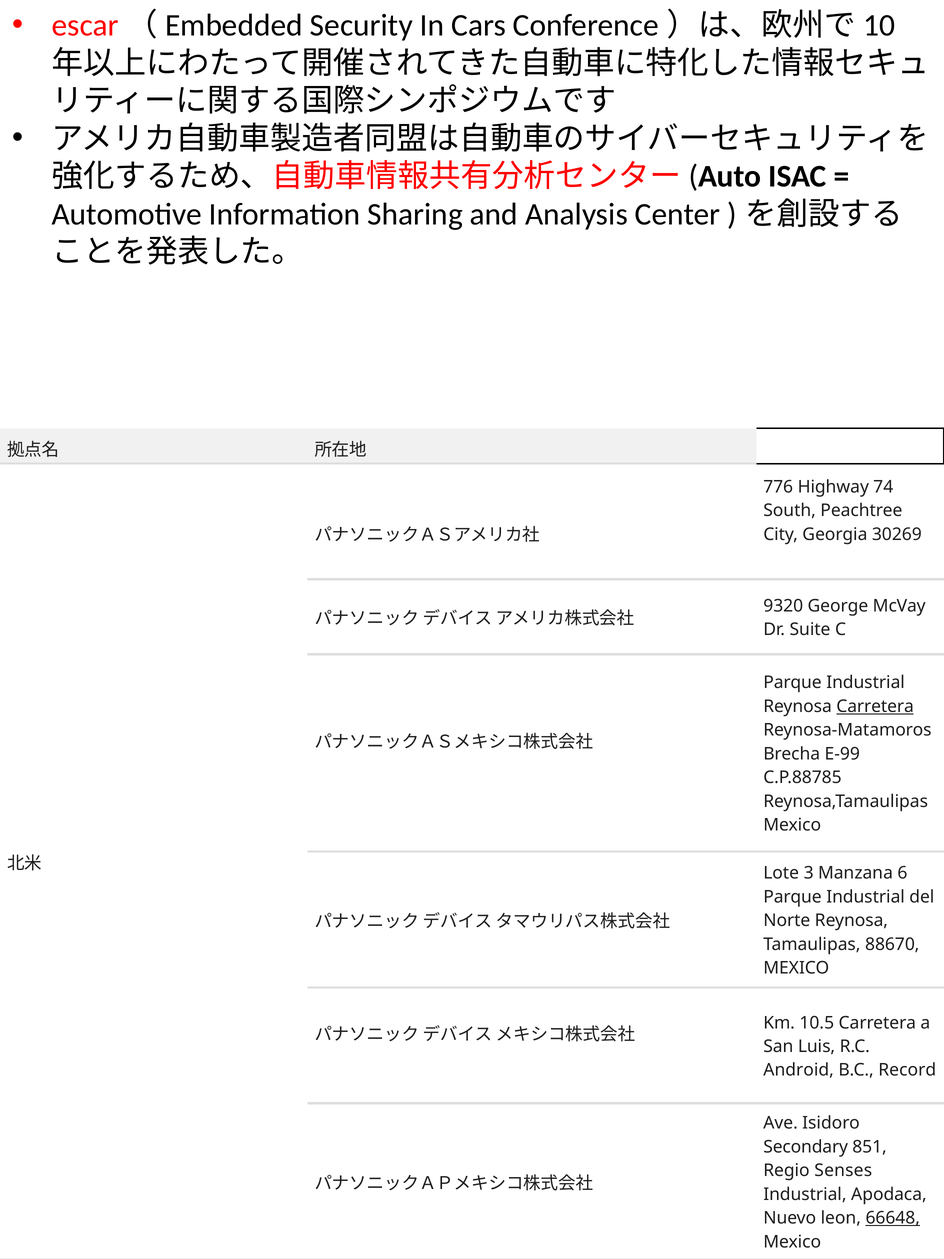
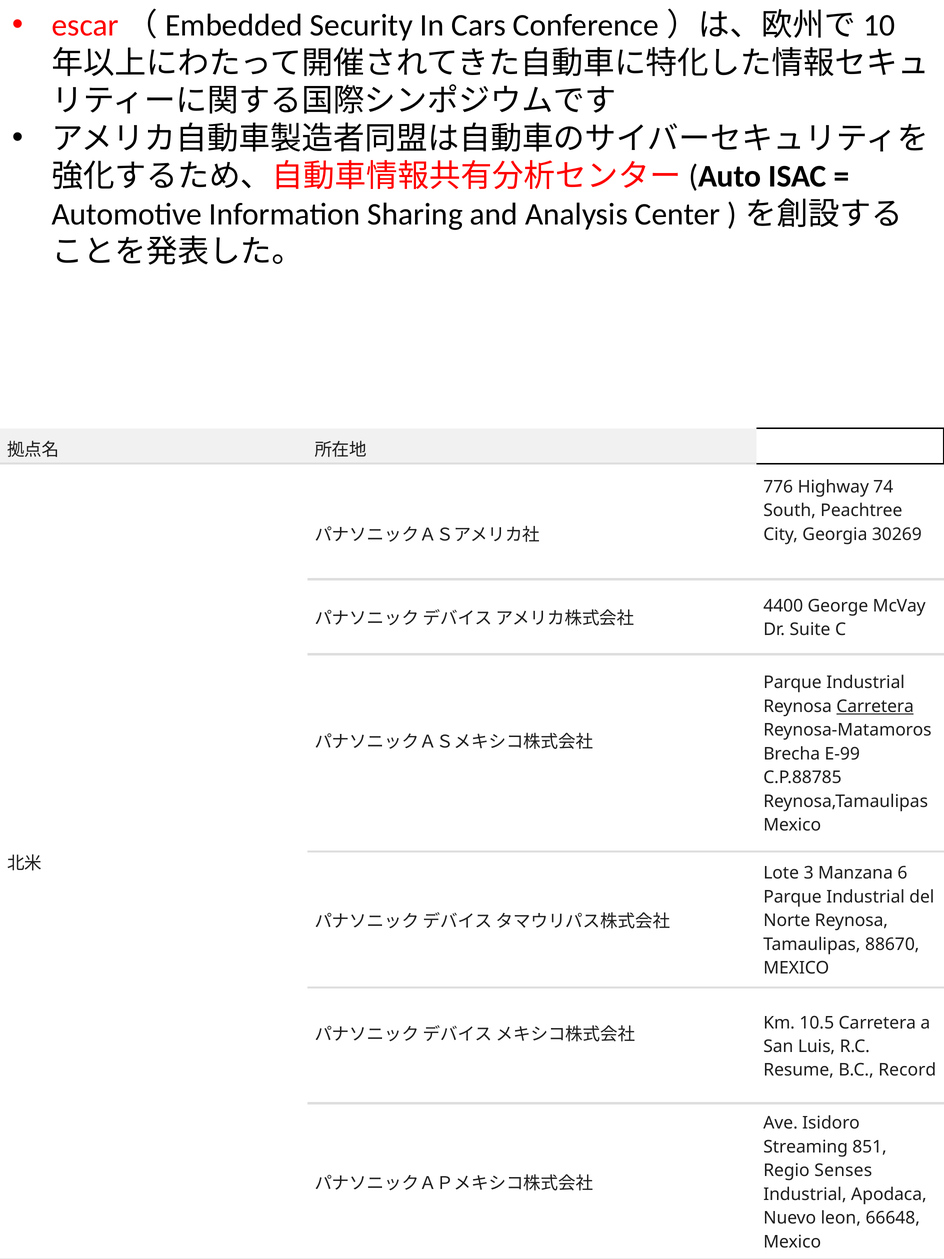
9320: 9320 -> 4400
Android: Android -> Resume
Secondary: Secondary -> Streaming
66648 underline: present -> none
